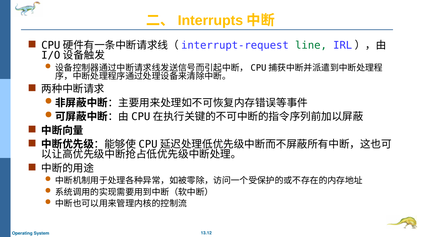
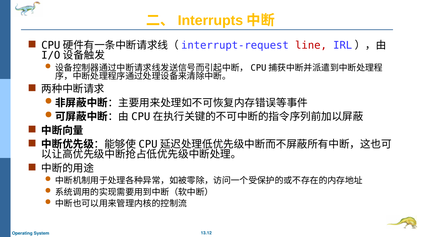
line colour: green -> red
